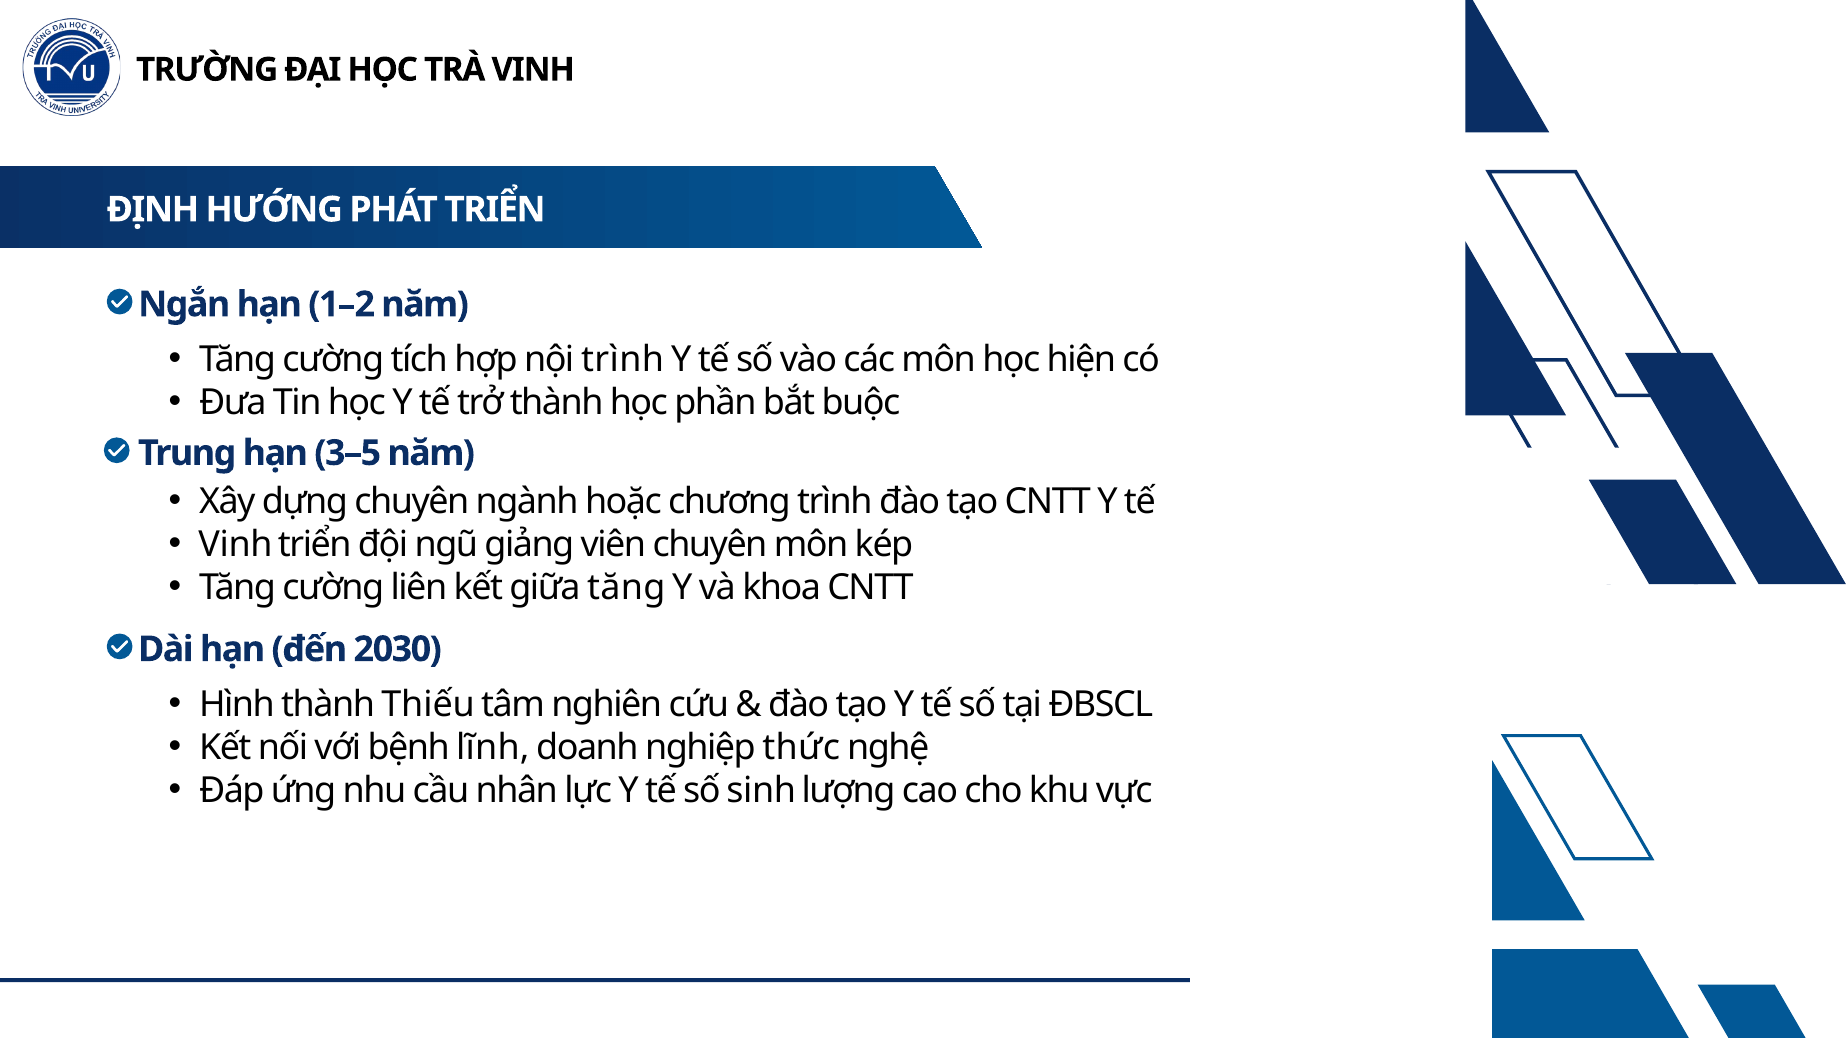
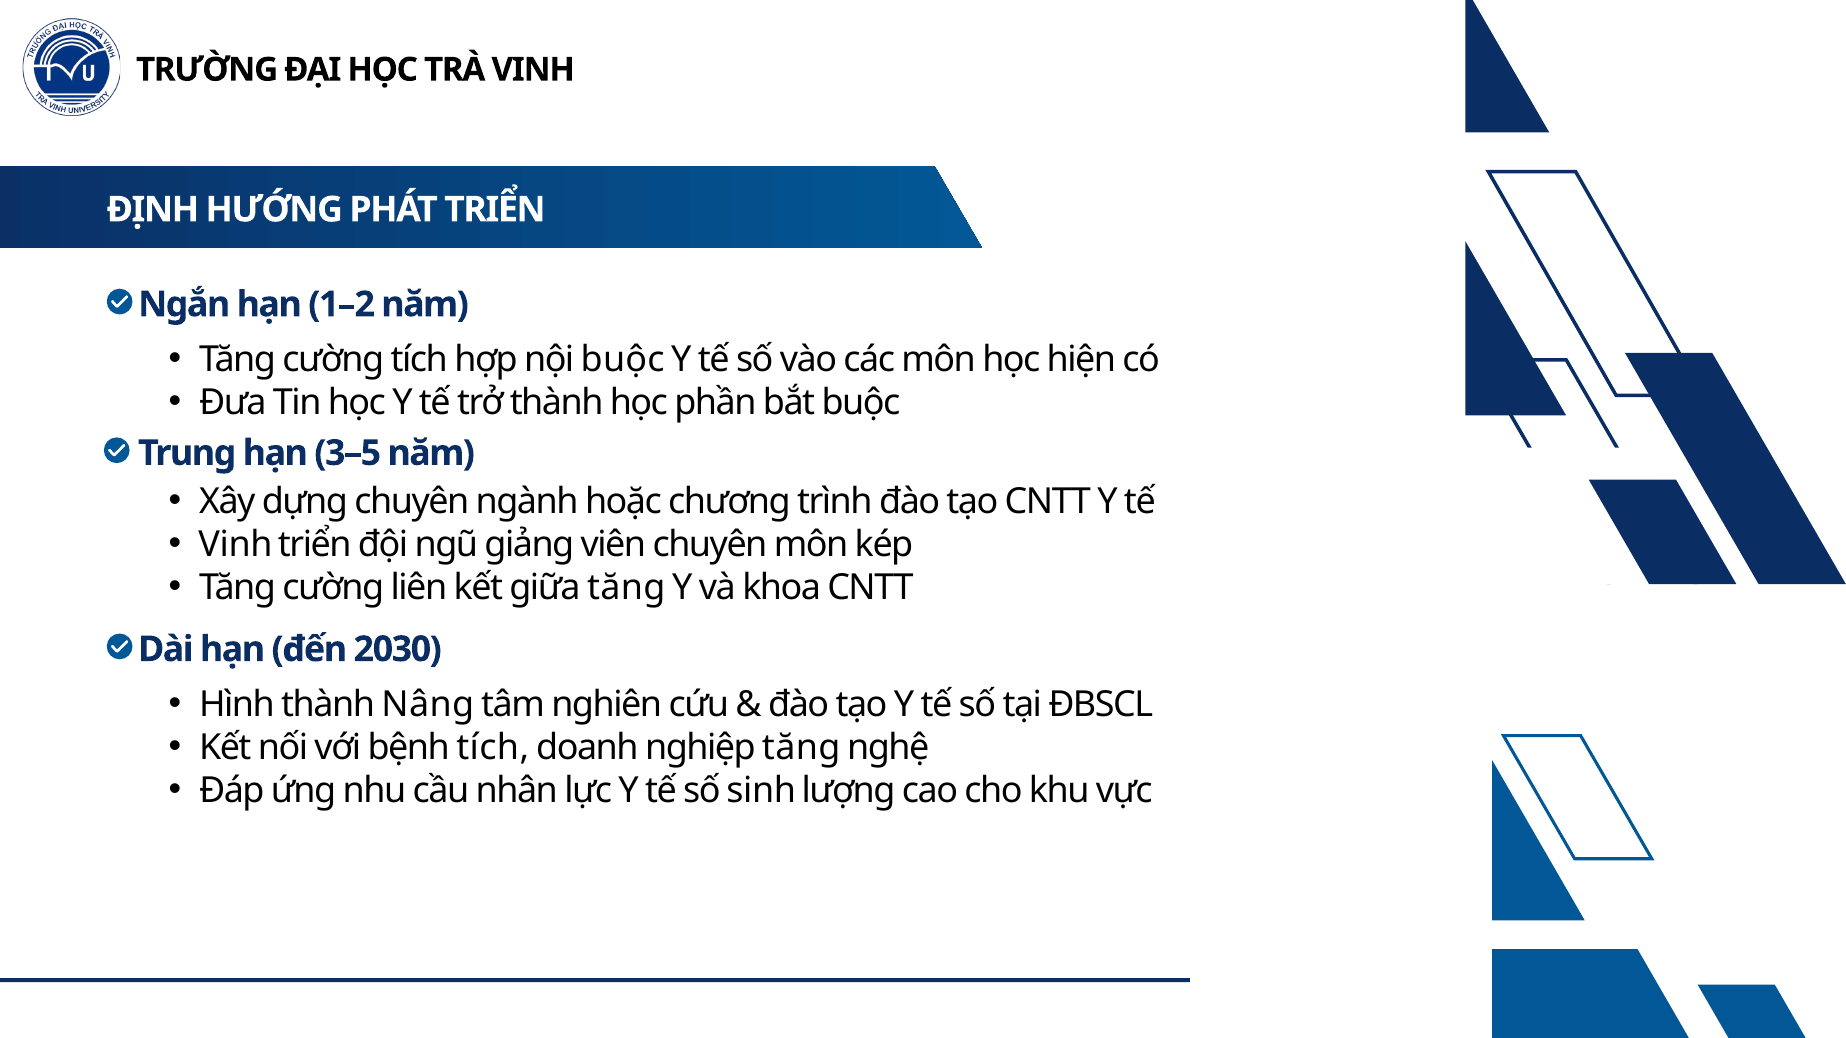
nội trình: trình -> buộc
Thiếu: Thiếu -> Nâng
bệnh lĩnh: lĩnh -> tích
nghiệp thức: thức -> tăng
